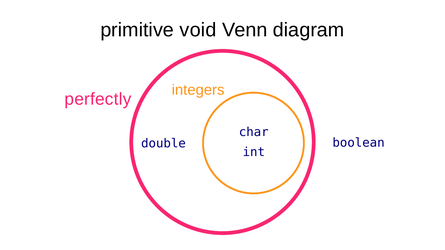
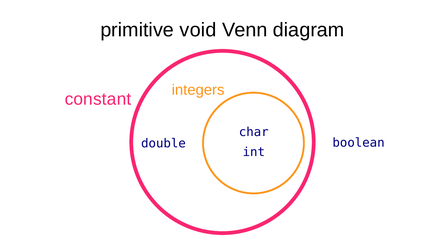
perfectly: perfectly -> constant
